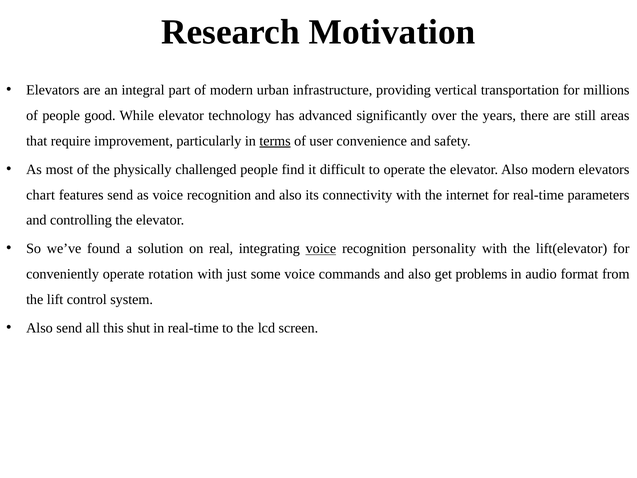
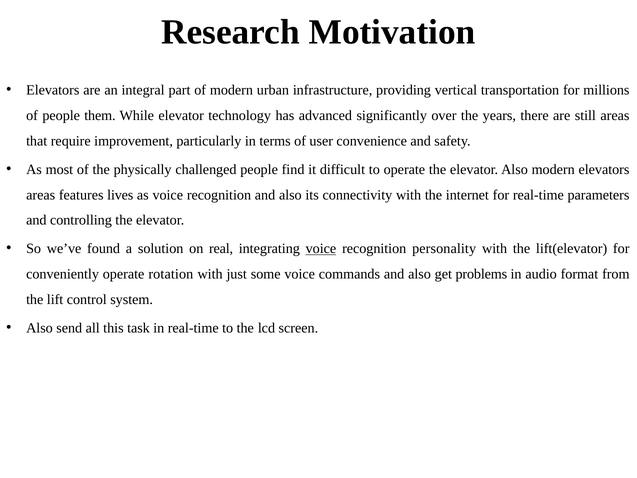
good: good -> them
terms underline: present -> none
chart at (41, 195): chart -> areas
features send: send -> lives
shut: shut -> task
